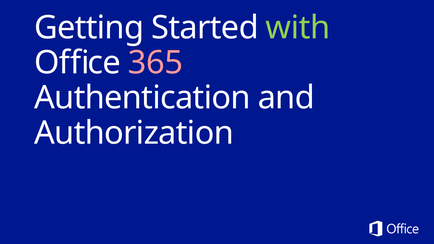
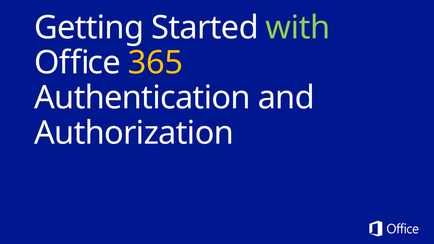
365 colour: pink -> yellow
